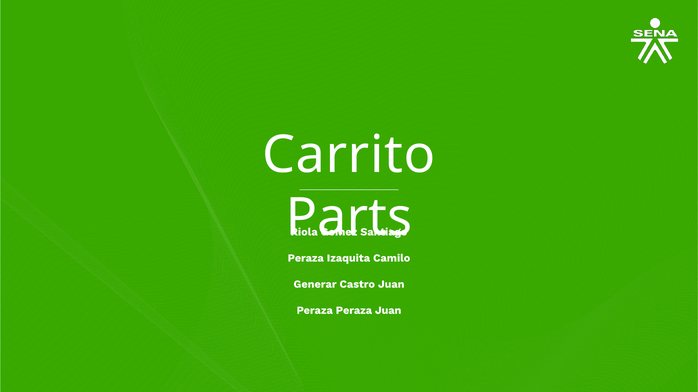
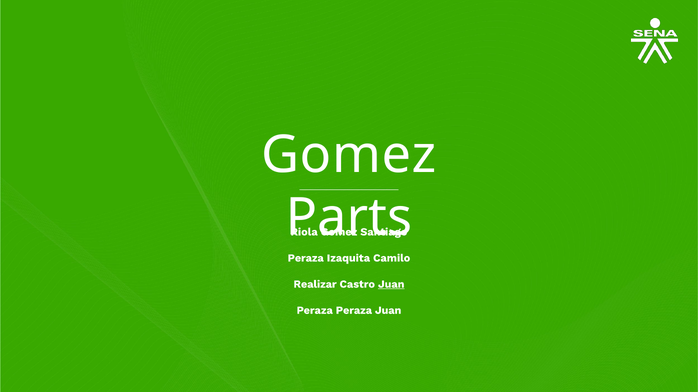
Carrito at (349, 155): Carrito -> Gomez
Generar: Generar -> Realizar
Juan at (391, 285) underline: none -> present
